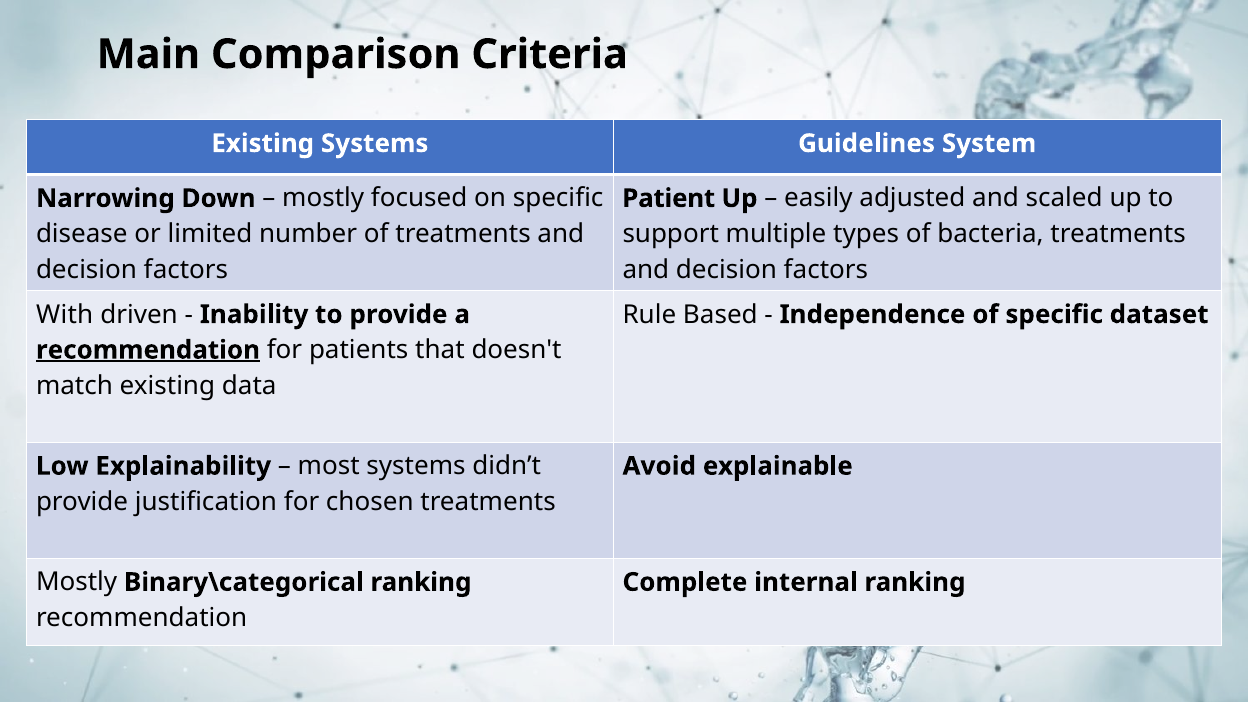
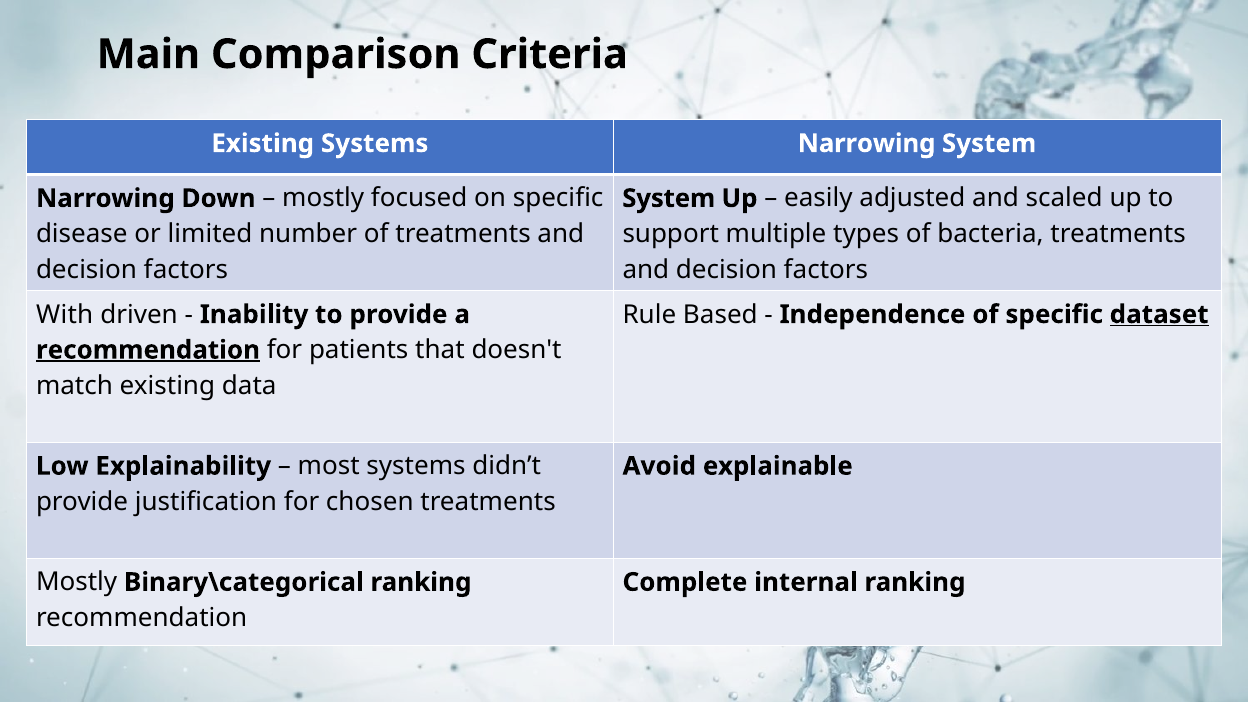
Systems Guidelines: Guidelines -> Narrowing
Patient at (669, 198): Patient -> System
dataset underline: none -> present
